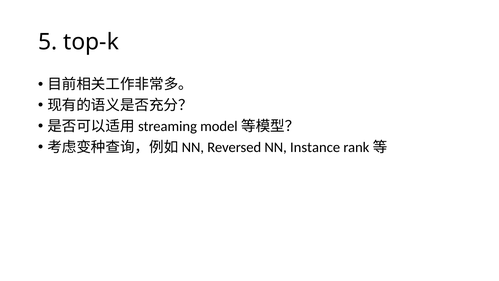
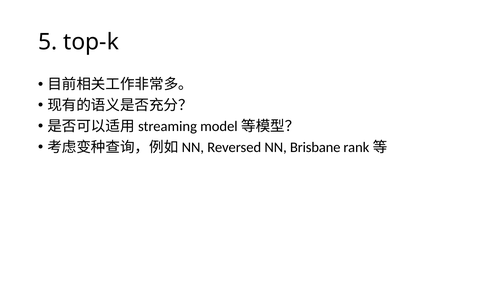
Instance: Instance -> Brisbane
